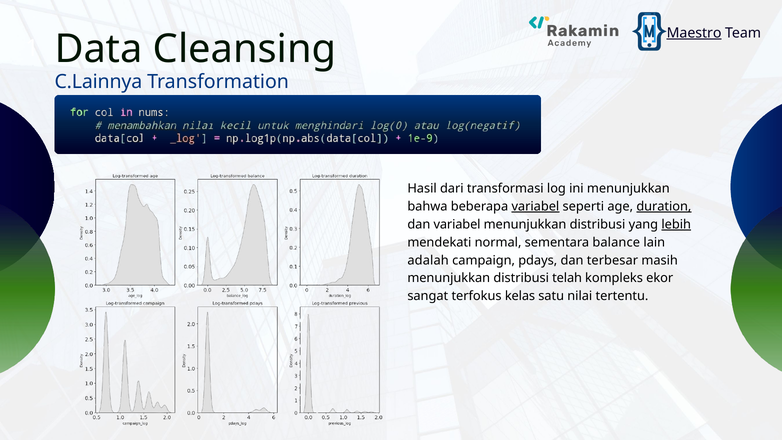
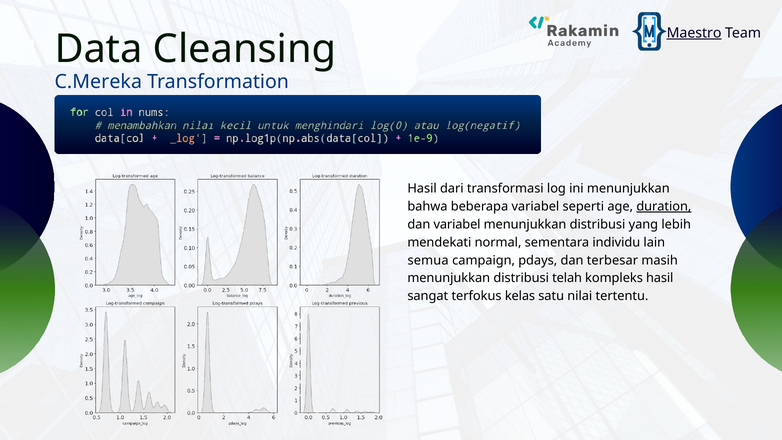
C.Lainnya: C.Lainnya -> C.Mereka
variabel at (535, 207) underline: present -> none
lebih underline: present -> none
balance: balance -> individu
adalah: adalah -> semua
kompleks ekor: ekor -> hasil
